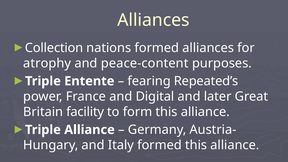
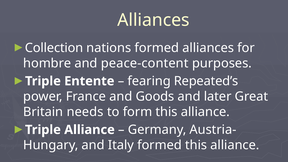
atrophy: atrophy -> hombre
Digital: Digital -> Goods
facility: facility -> needs
